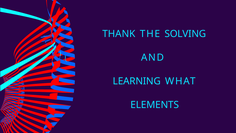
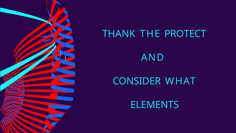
SOLVING: SOLVING -> PROTECT
LEARNING: LEARNING -> CONSIDER
